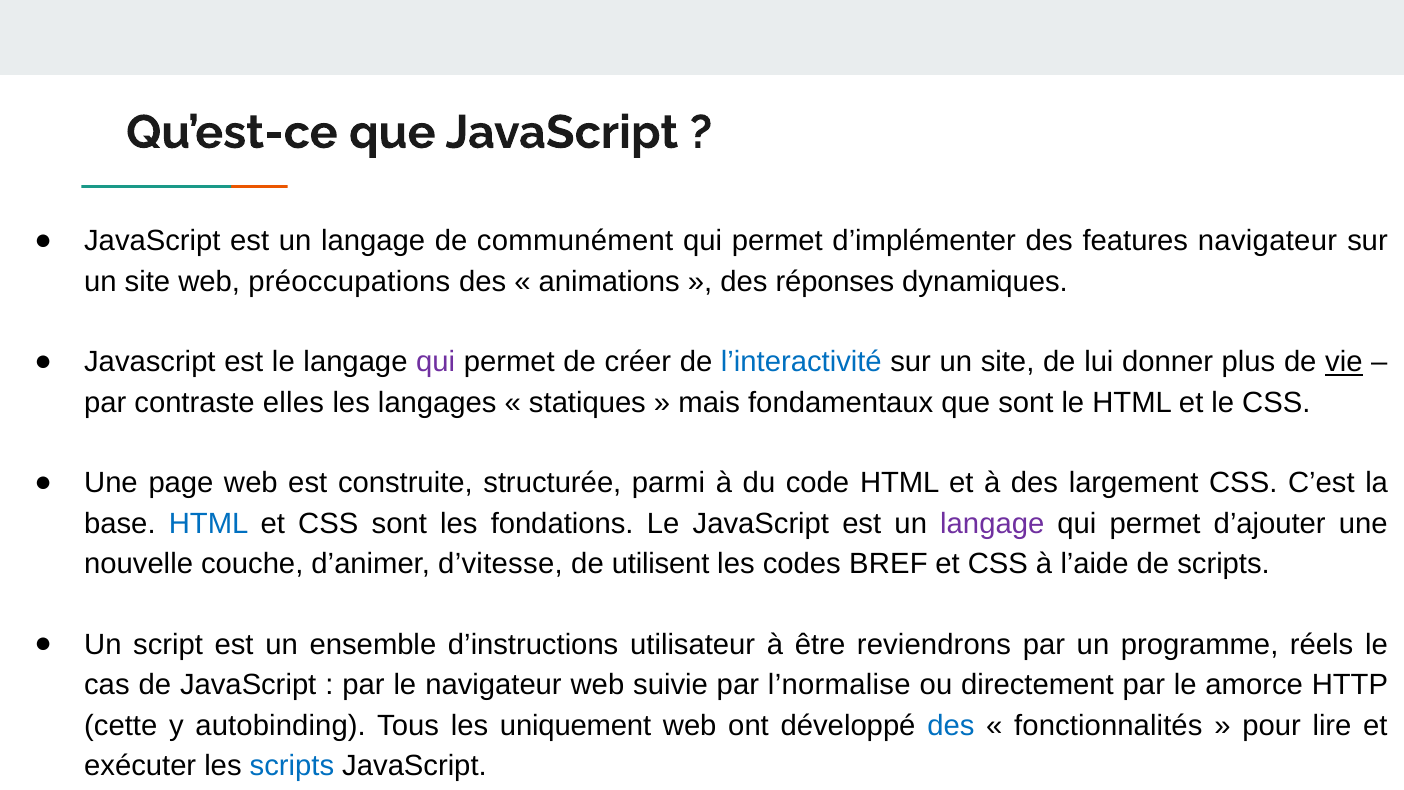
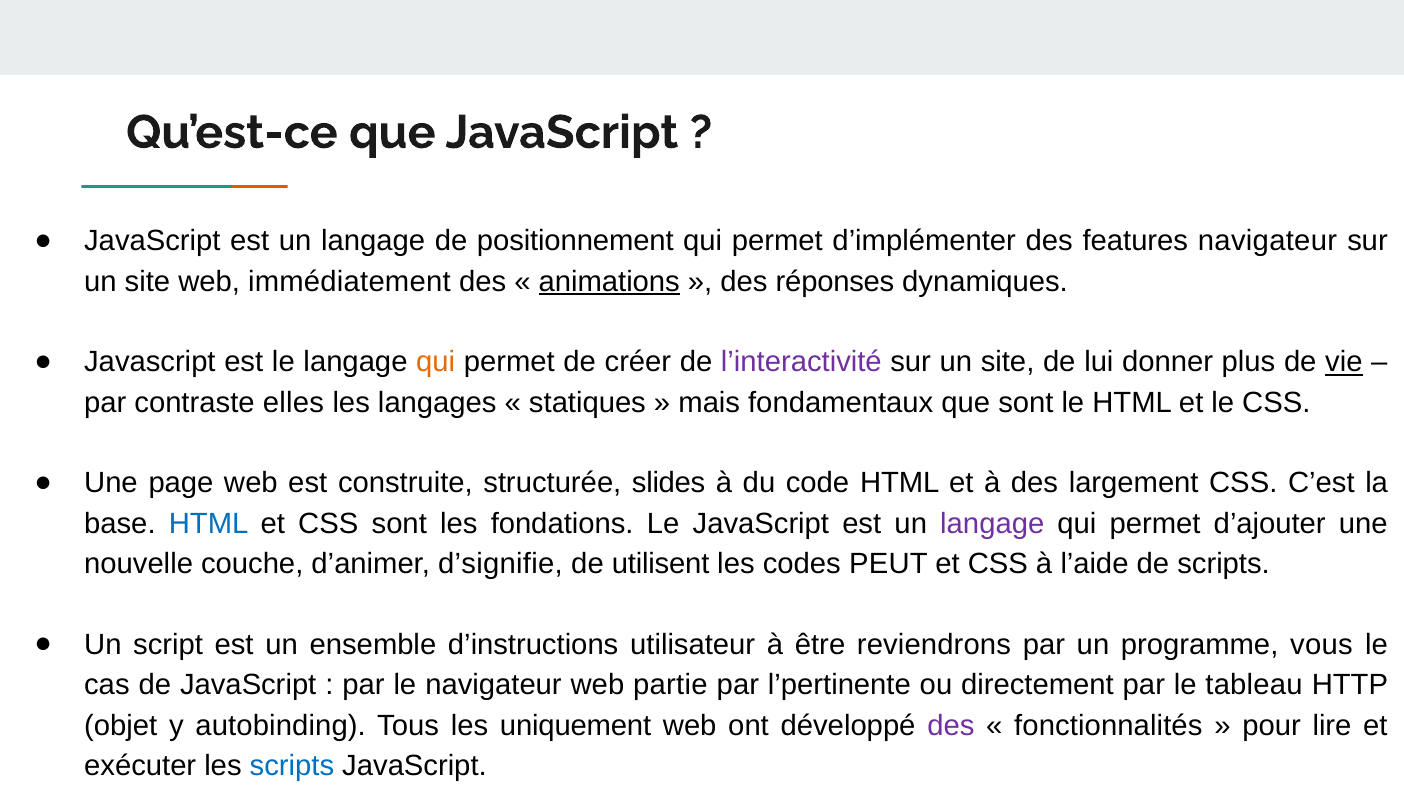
communément: communément -> positionnement
préoccupations: préoccupations -> immédiatement
animations underline: none -> present
qui at (436, 362) colour: purple -> orange
l’interactivité colour: blue -> purple
parmi: parmi -> slides
d’vitesse: d’vitesse -> d’signifie
BREF: BREF -> PEUT
réels: réels -> vous
suivie: suivie -> partie
l’normalise: l’normalise -> l’pertinente
amorce: amorce -> tableau
cette: cette -> objet
des at (951, 725) colour: blue -> purple
